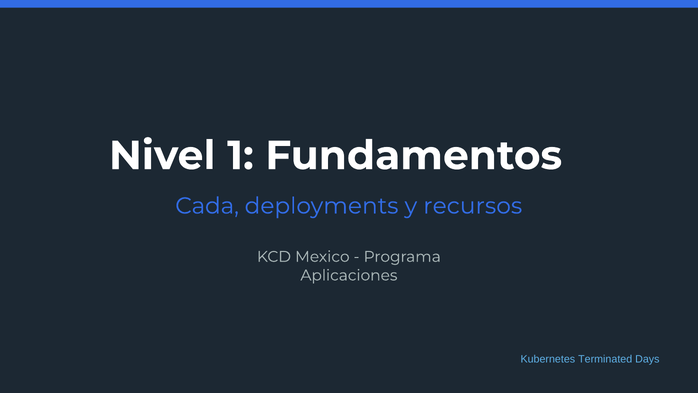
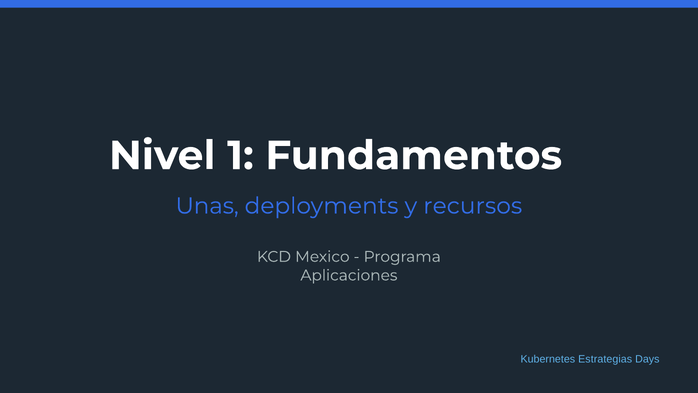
Cada: Cada -> Unas
Terminated: Terminated -> Estrategias
